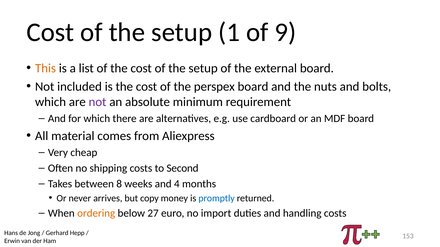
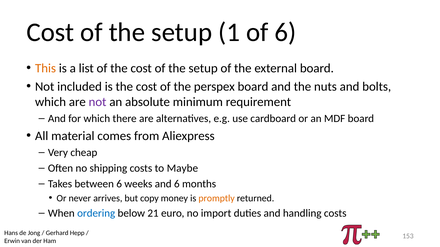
of 9: 9 -> 6
Second: Second -> Maybe
between 8: 8 -> 6
and 4: 4 -> 6
promptly colour: blue -> orange
ordering colour: orange -> blue
27: 27 -> 21
